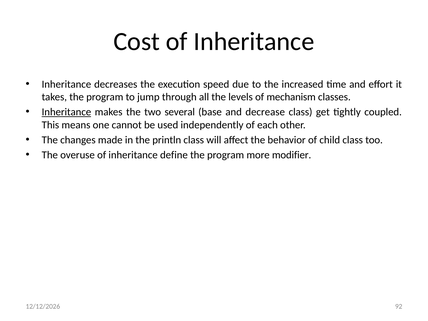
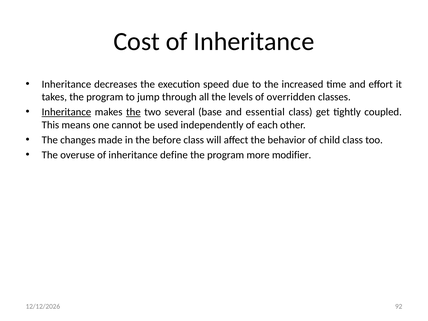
mechanism: mechanism -> overridden
the at (133, 112) underline: none -> present
decrease: decrease -> essential
println: println -> before
